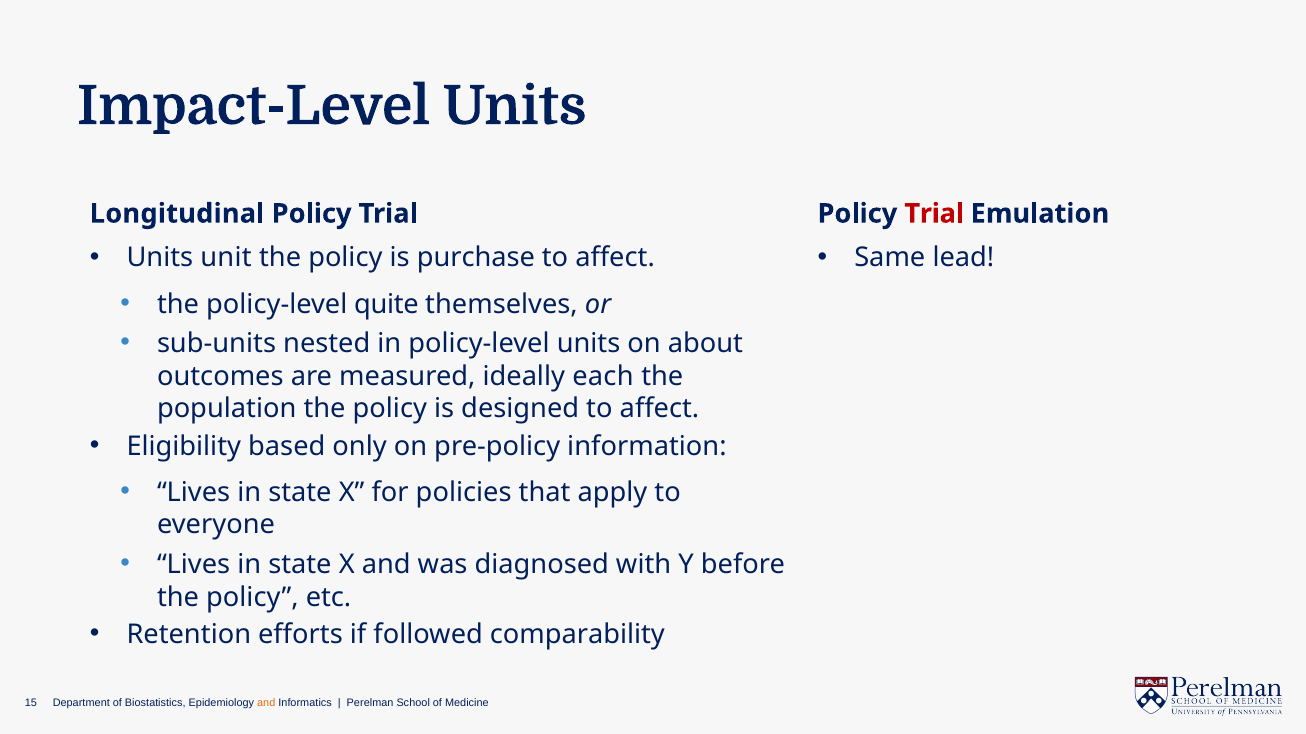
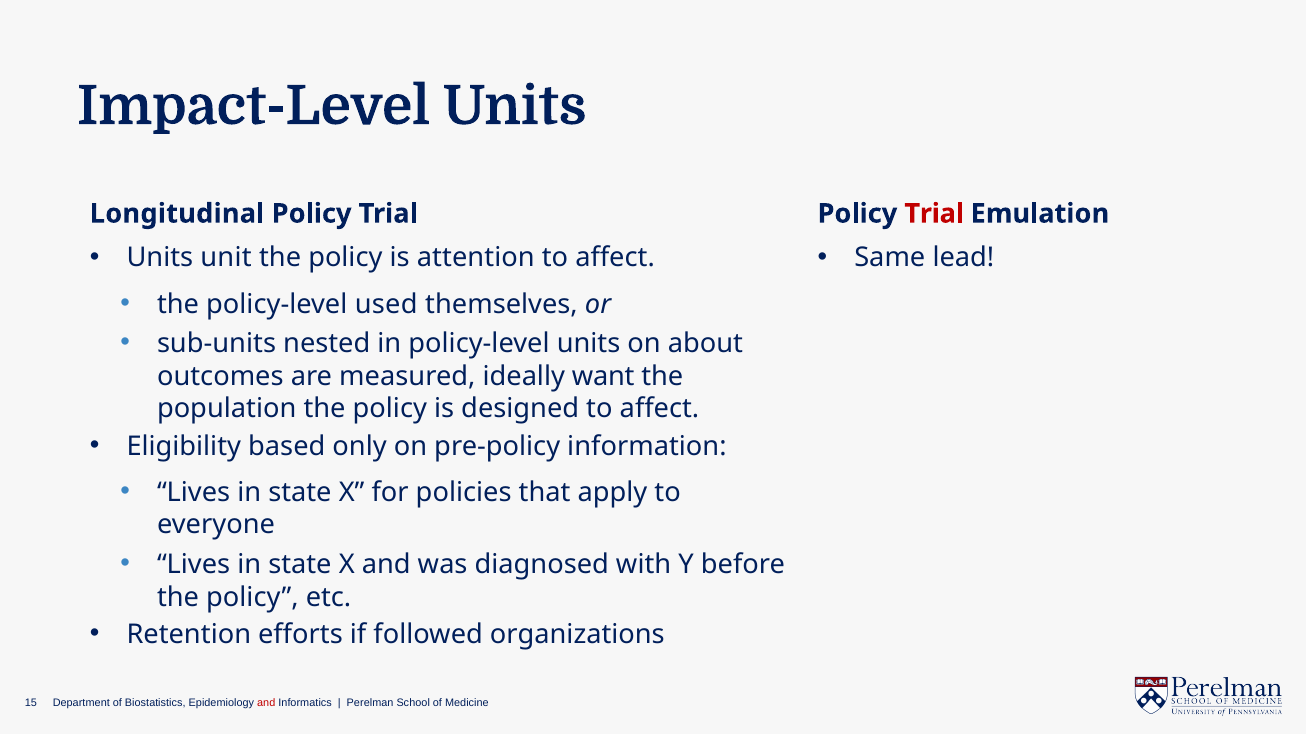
purchase: purchase -> attention
quite: quite -> used
each: each -> want
comparability: comparability -> organizations
and at (266, 703) colour: orange -> red
